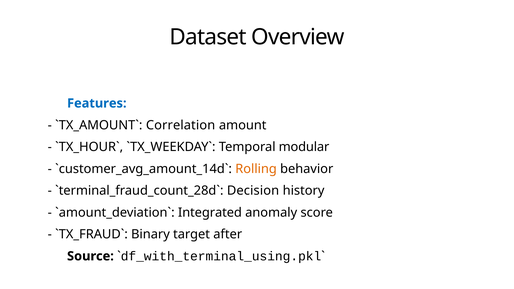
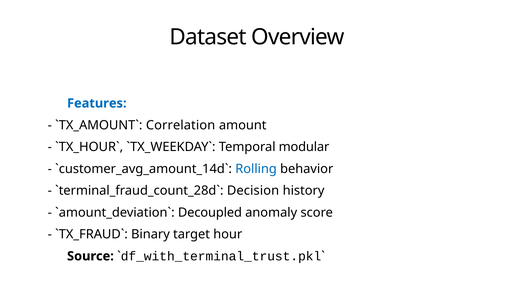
Rolling colour: orange -> blue
Integrated: Integrated -> Decoupled
after: after -> hour
df_with_terminal_using.pkl: df_with_terminal_using.pkl -> df_with_terminal_trust.pkl
